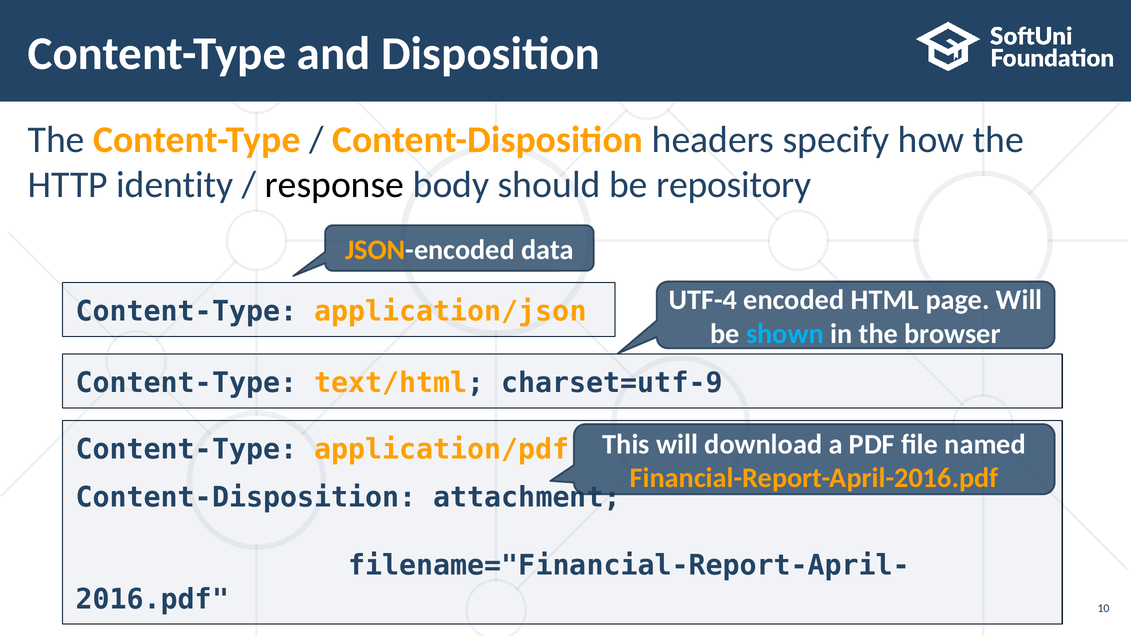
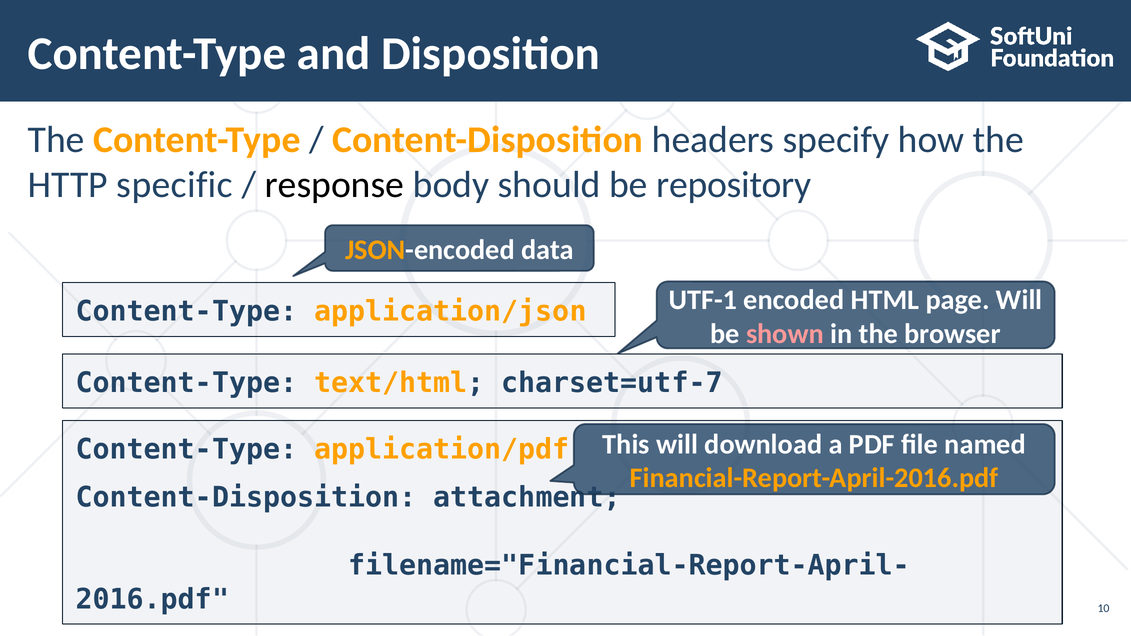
identity: identity -> specific
UTF-4: UTF-4 -> UTF-1
shown colour: light blue -> pink
charset=utf-9: charset=utf-9 -> charset=utf-7
